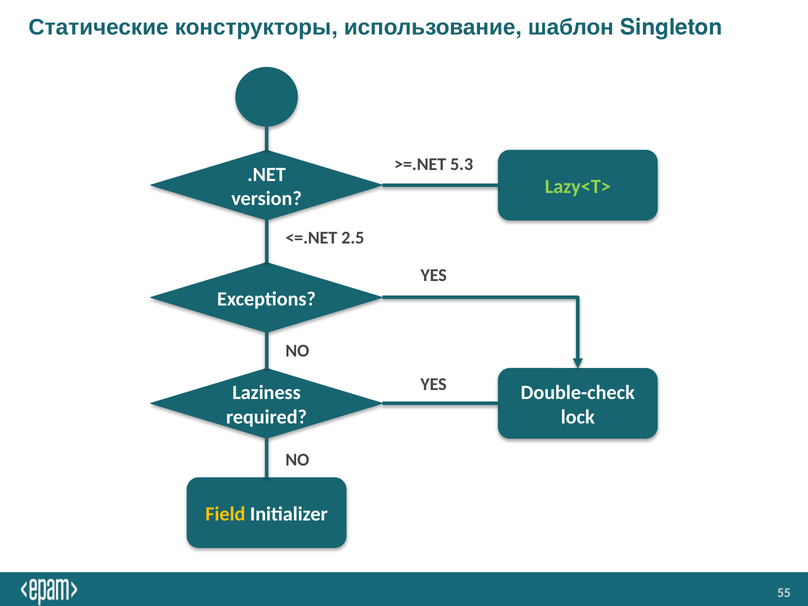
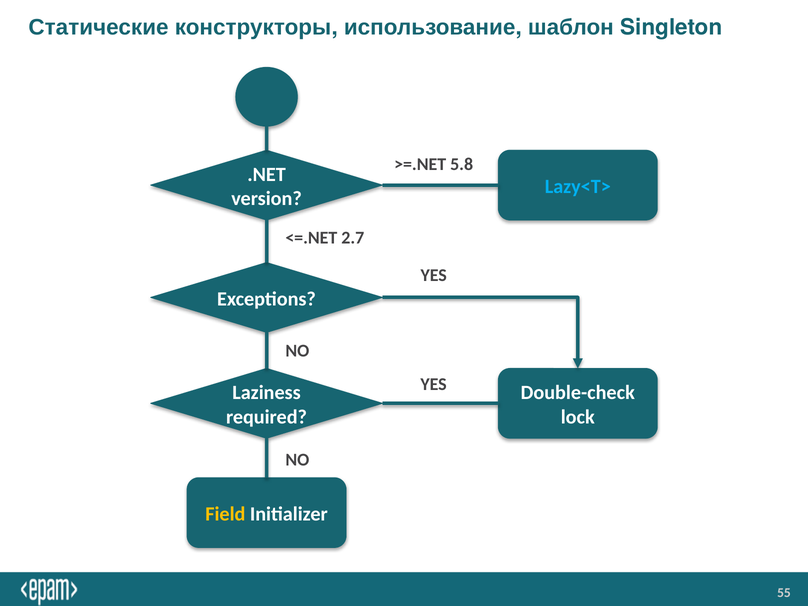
5.3: 5.3 -> 5.8
Lazy<T> colour: light green -> light blue
2.5: 2.5 -> 2.7
